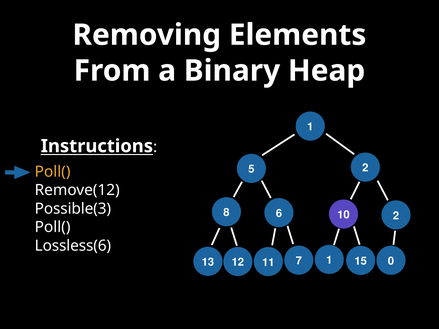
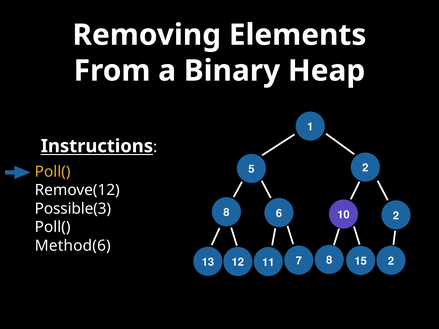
Lossless(6: Lossless(6 -> Method(6
15 0: 0 -> 2
7 1: 1 -> 8
